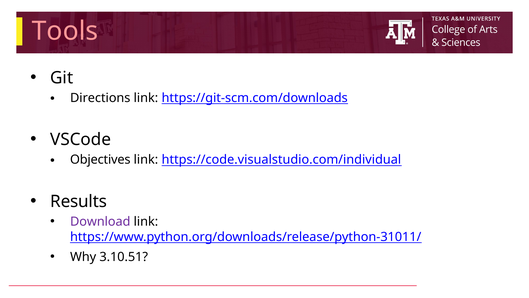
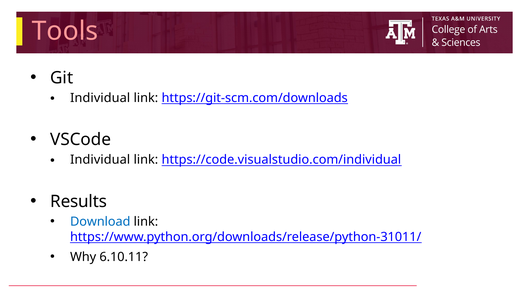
Directions at (100, 98): Directions -> Individual
Objectives at (100, 160): Objectives -> Individual
Download colour: purple -> blue
3.10.51: 3.10.51 -> 6.10.11
